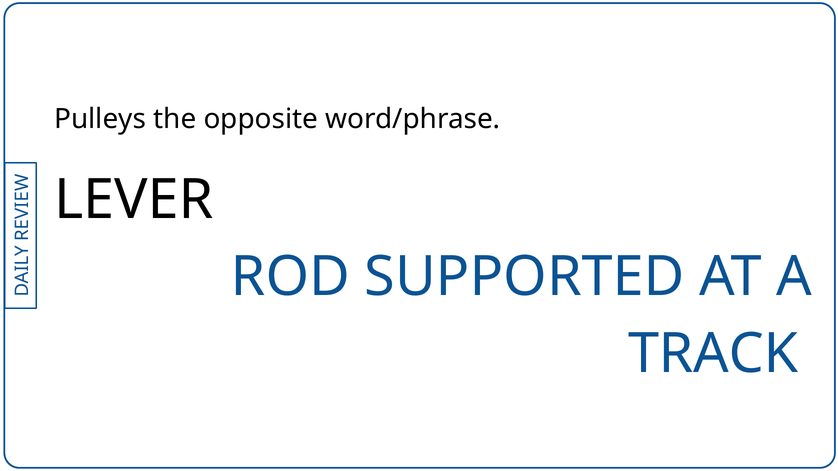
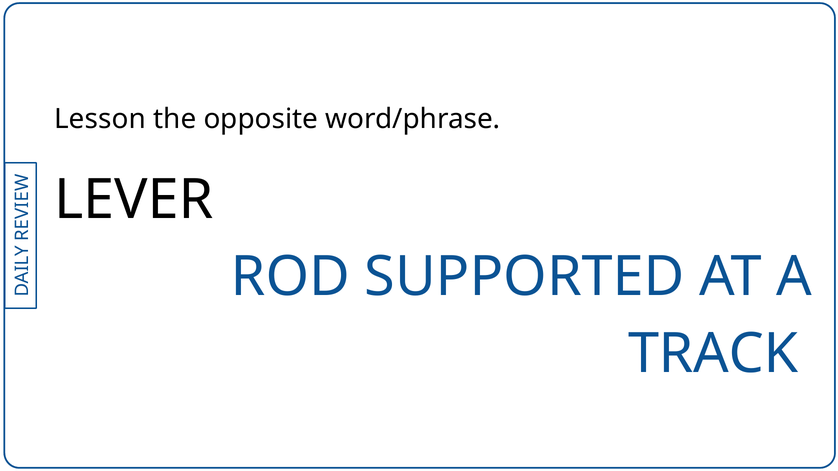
Pulleys: Pulleys -> Lesson
